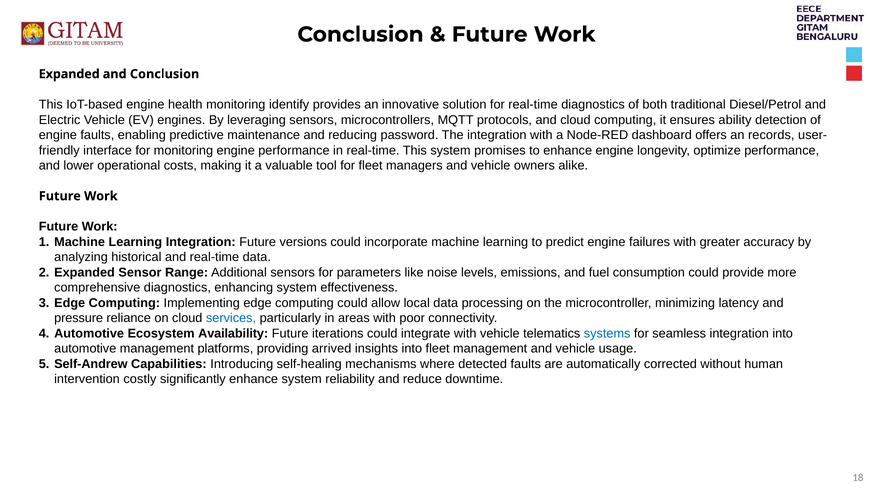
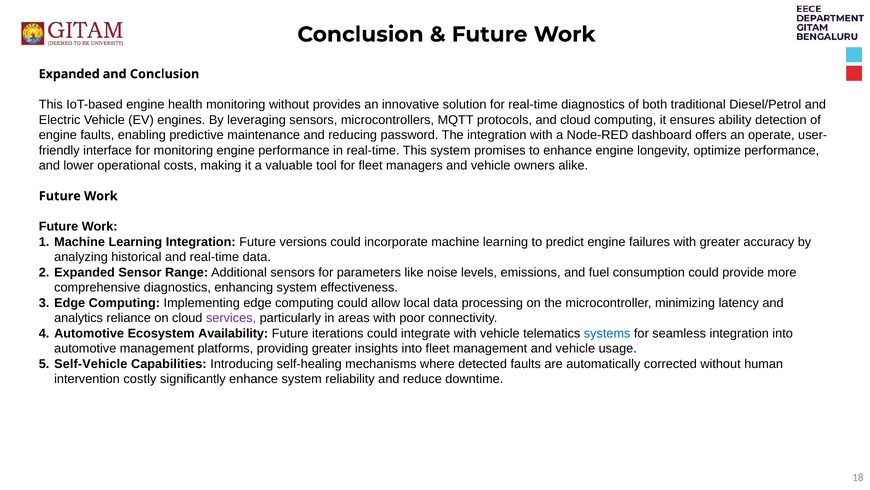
monitoring identify: identify -> without
records: records -> operate
pressure: pressure -> analytics
services colour: blue -> purple
providing arrived: arrived -> greater
Self-Andrew: Self-Andrew -> Self-Vehicle
